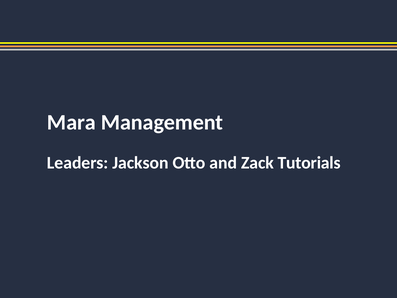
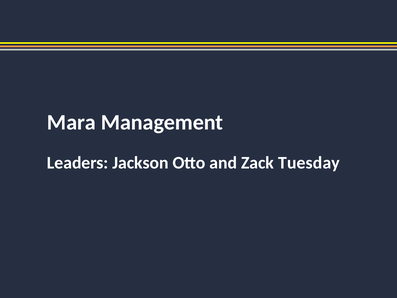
Tutorials: Tutorials -> Tuesday
